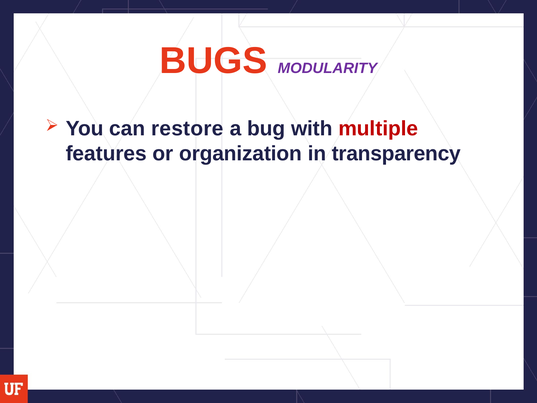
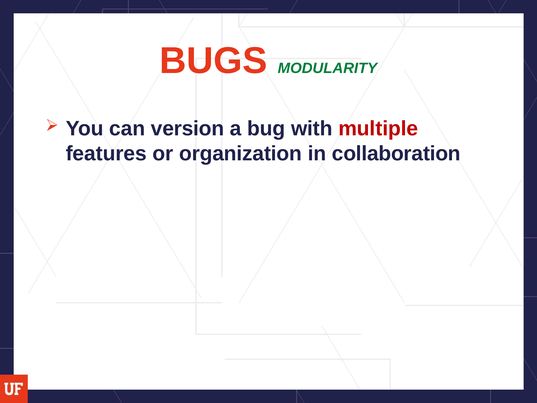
MODULARITY colour: purple -> green
restore: restore -> version
transparency: transparency -> collaboration
